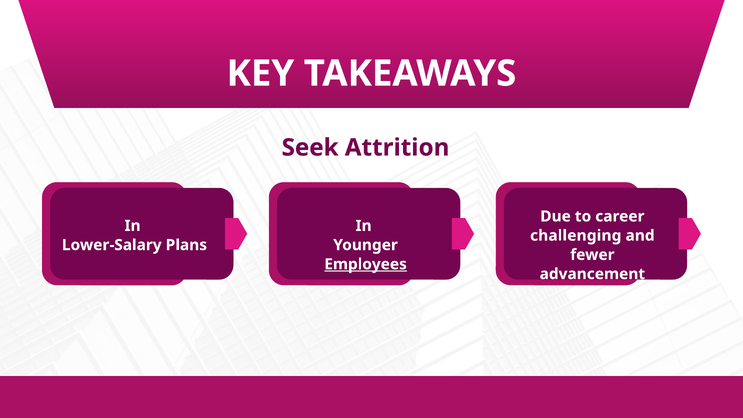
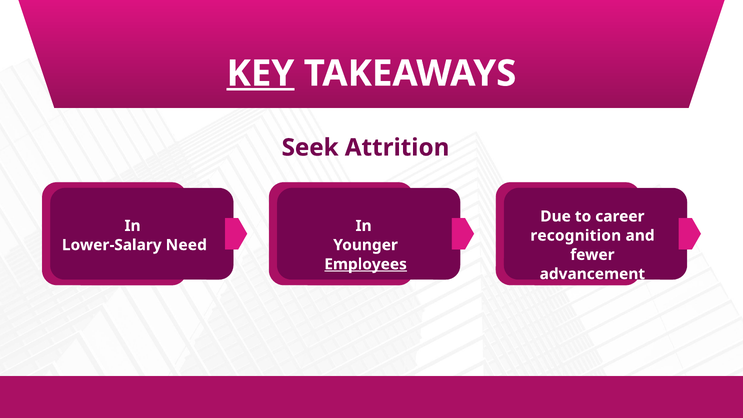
KEY underline: none -> present
challenging: challenging -> recognition
Plans: Plans -> Need
